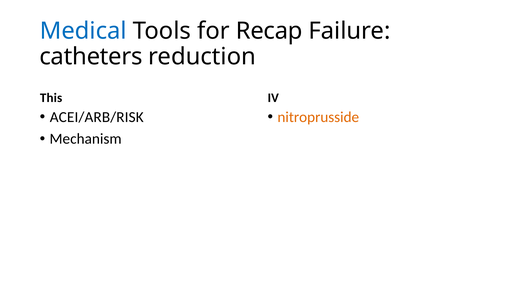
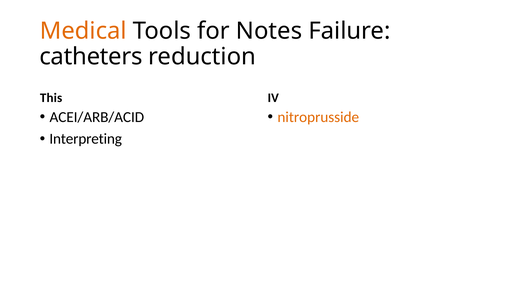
Medical colour: blue -> orange
Recap: Recap -> Notes
ACEI/ARB/RISK: ACEI/ARB/RISK -> ACEI/ARB/ACID
Mechanism: Mechanism -> Interpreting
